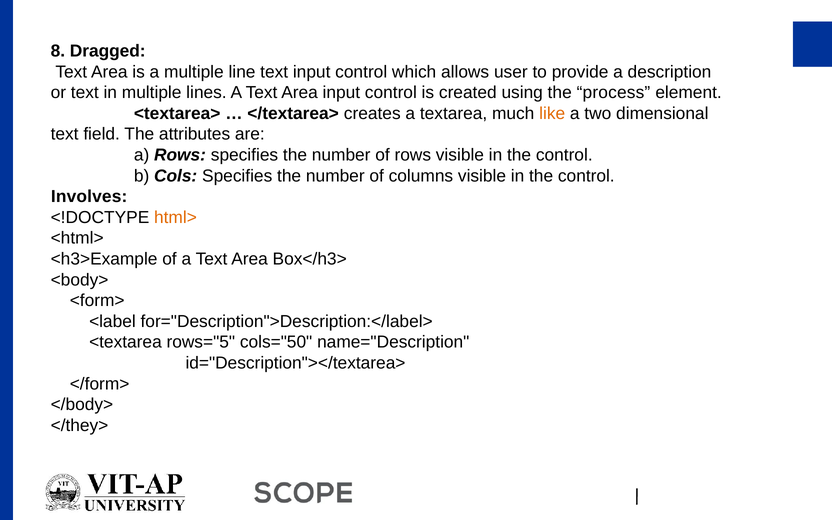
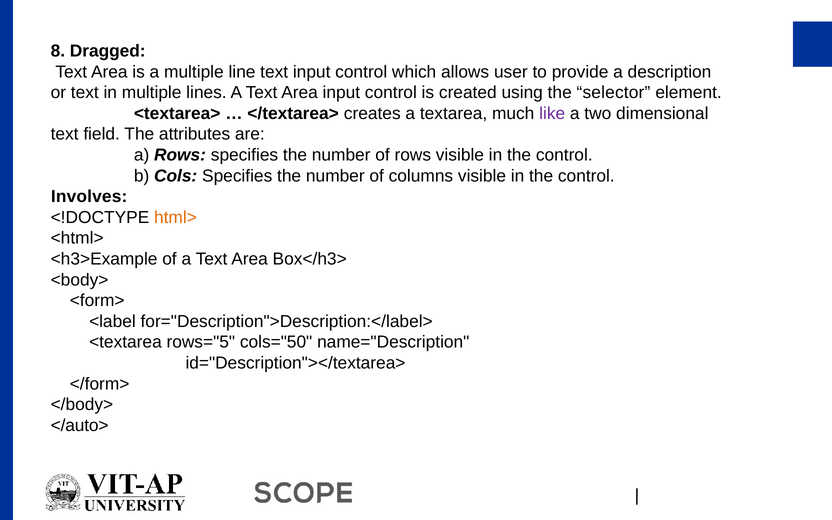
process: process -> selector
like colour: orange -> purple
</they>: </they> -> </auto>
